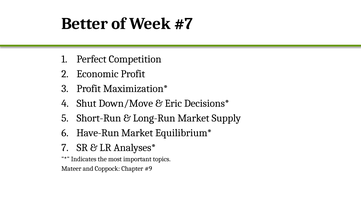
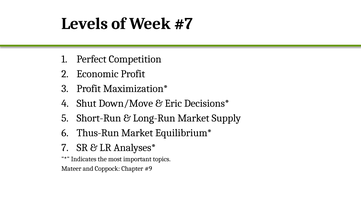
Better: Better -> Levels
Have-Run: Have-Run -> Thus-Run
